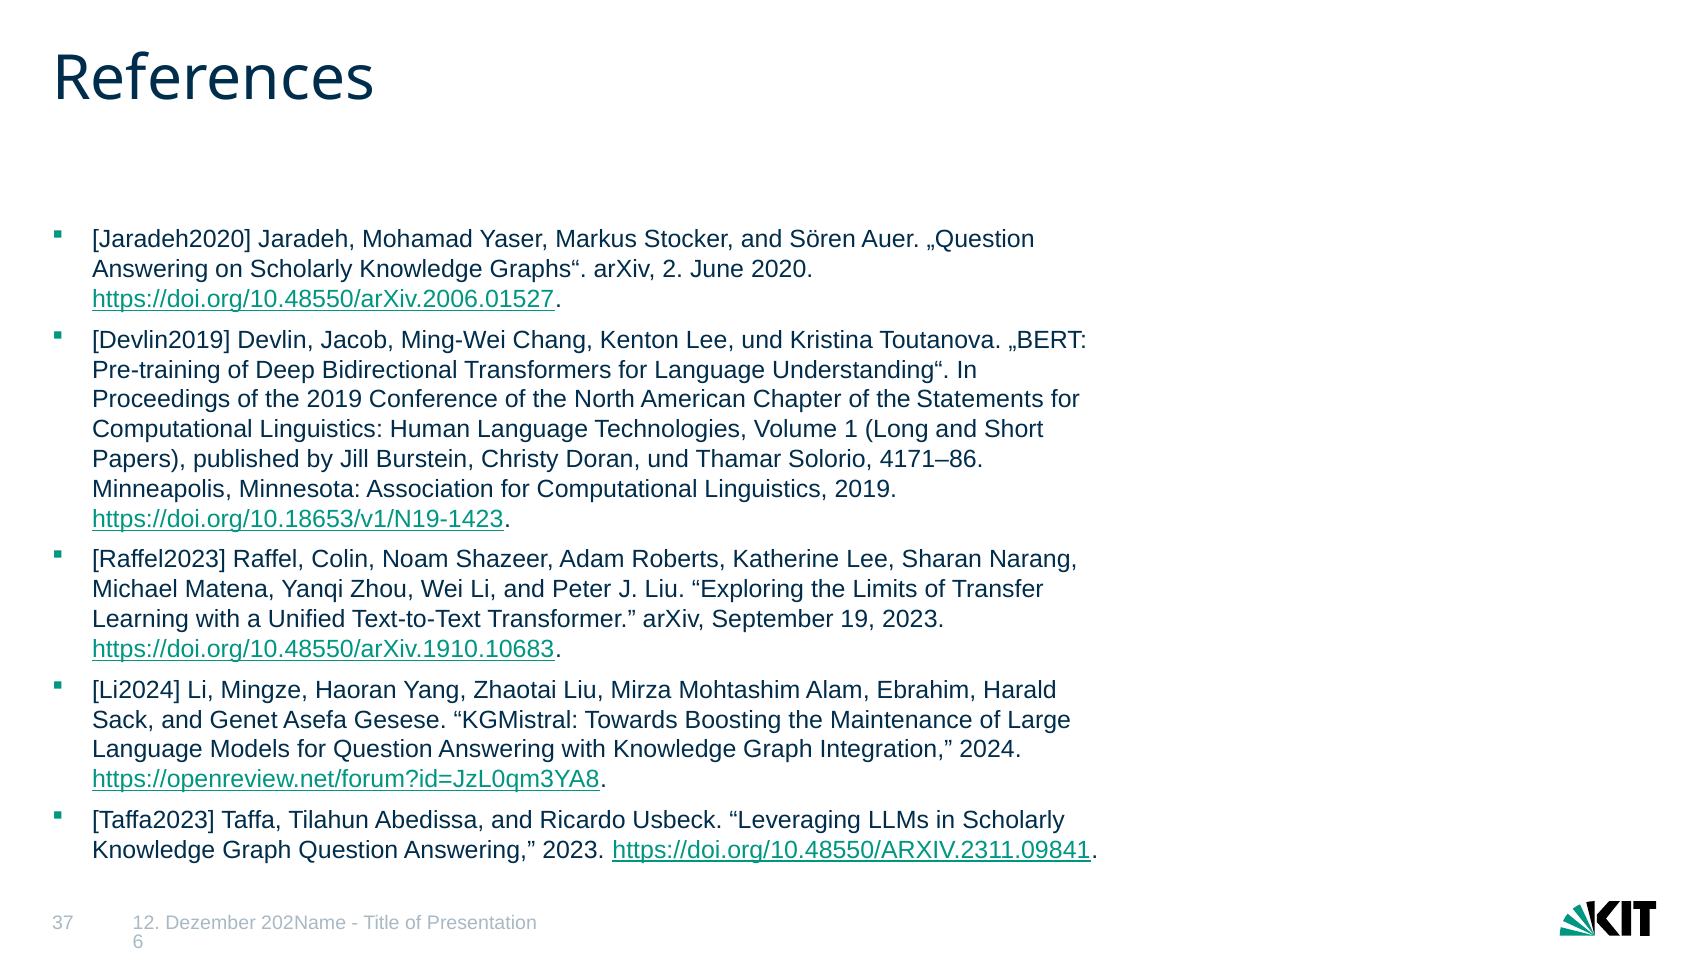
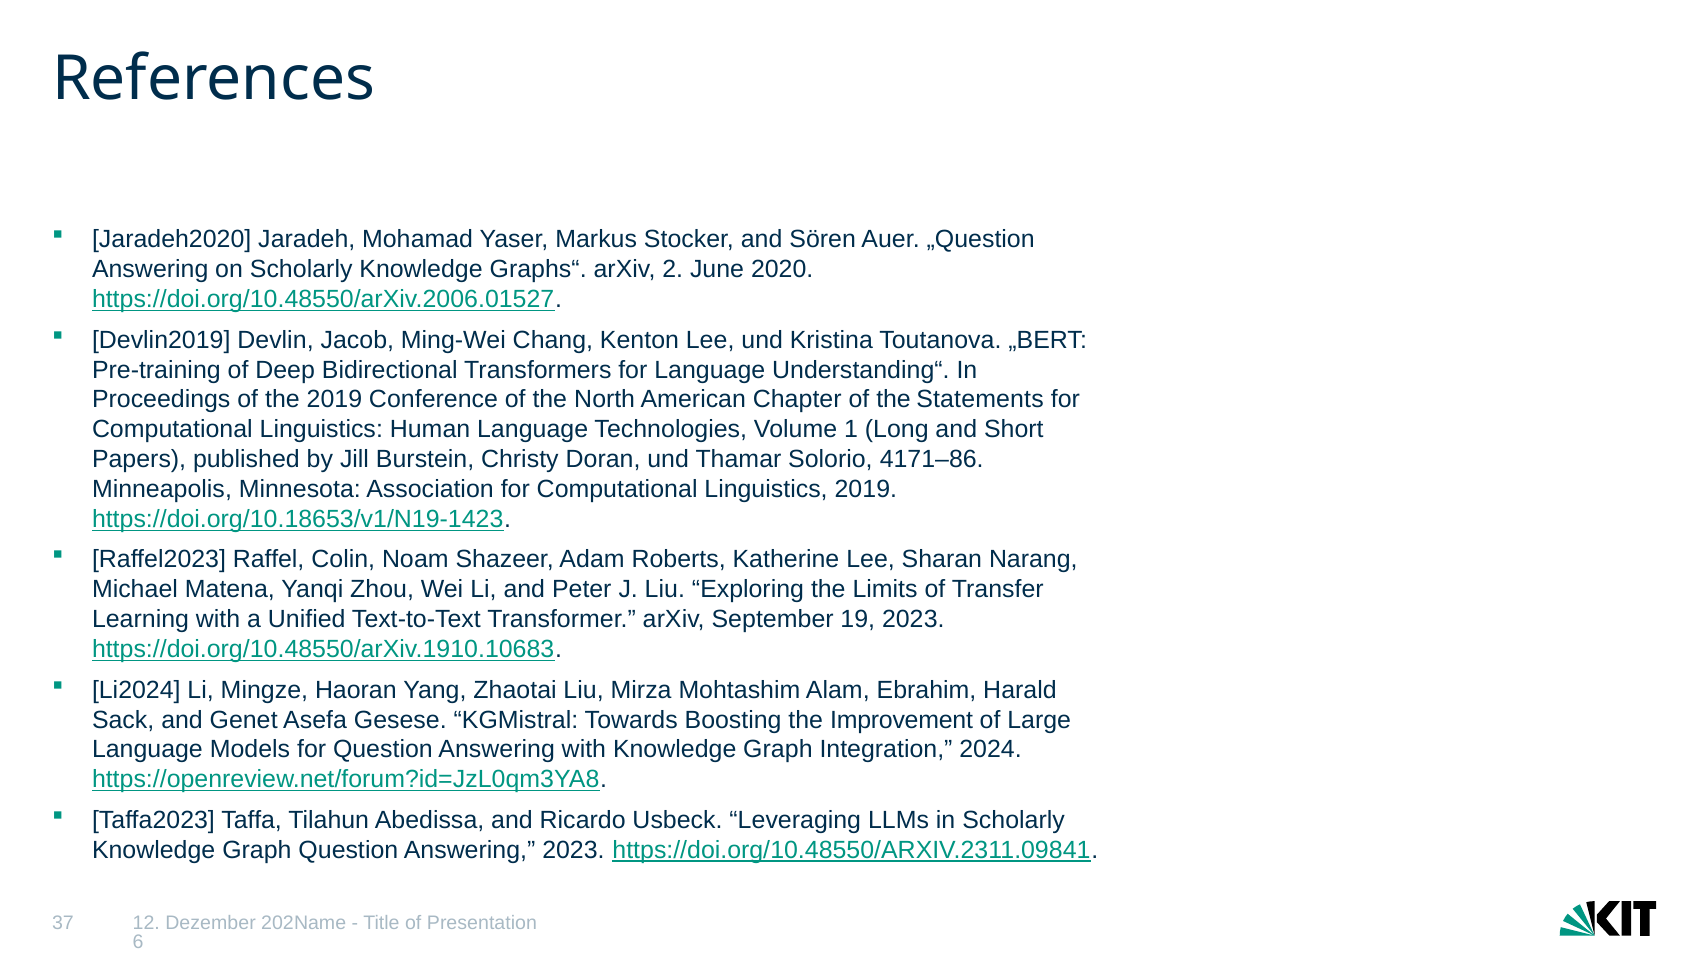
Maintenance: Maintenance -> Improvement
